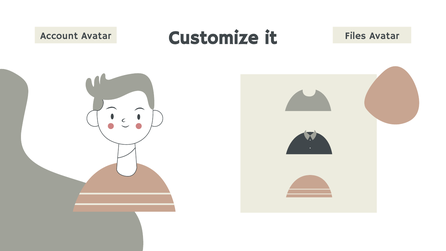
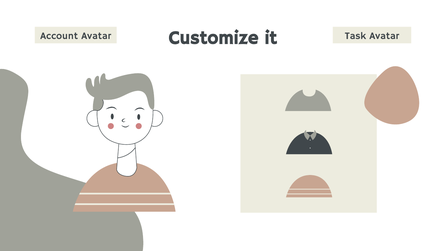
Files: Files -> Task
